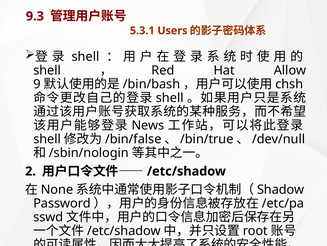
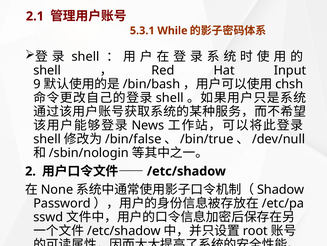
9.3: 9.3 -> 2.1
Users: Users -> While
Allow: Allow -> Input
